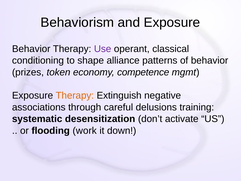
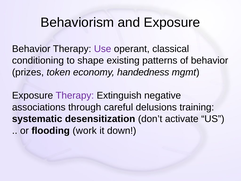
alliance: alliance -> existing
competence: competence -> handedness
Therapy at (75, 96) colour: orange -> purple
